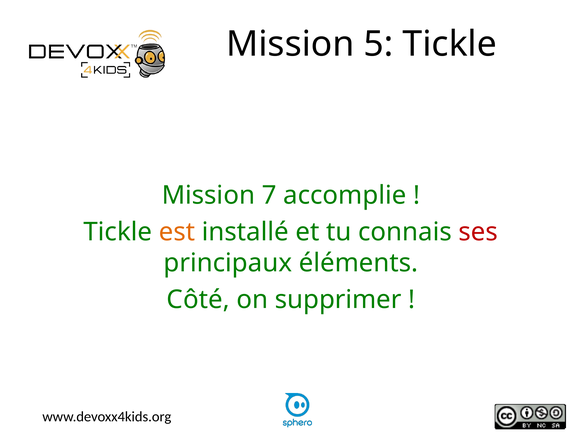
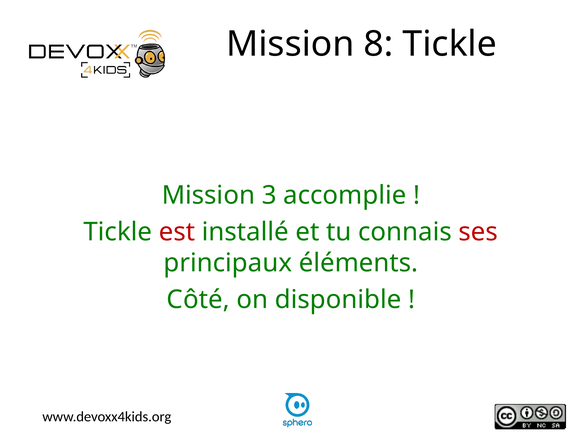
5: 5 -> 8
7: 7 -> 3
est colour: orange -> red
supprimer: supprimer -> disponible
